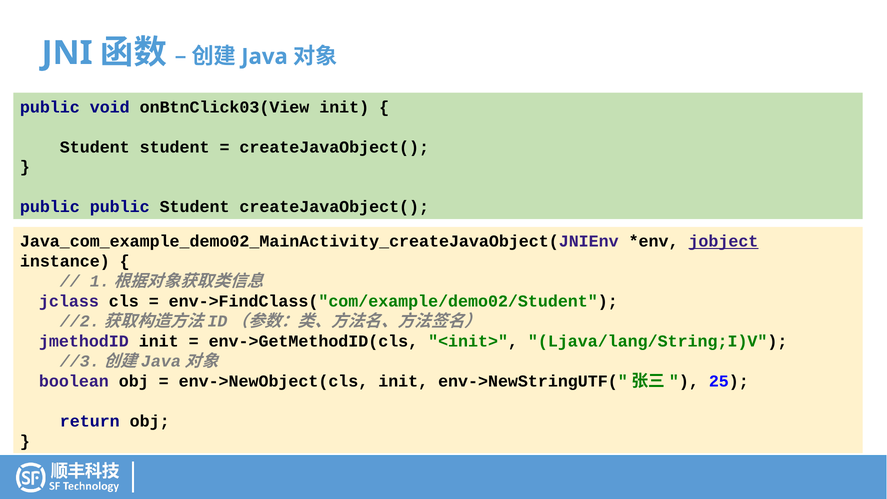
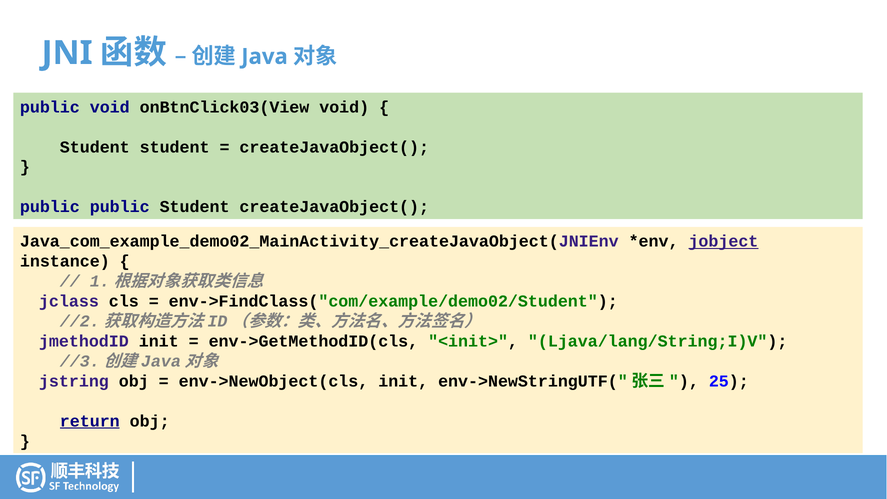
onBtnClick03(View init: init -> void
boolean: boolean -> jstring
return underline: none -> present
